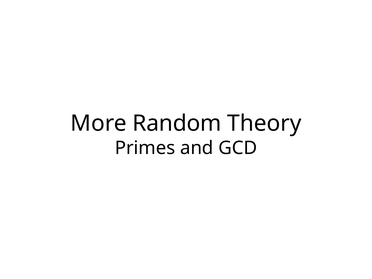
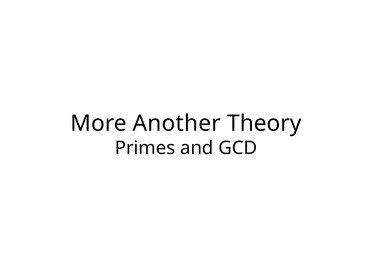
Random: Random -> Another
